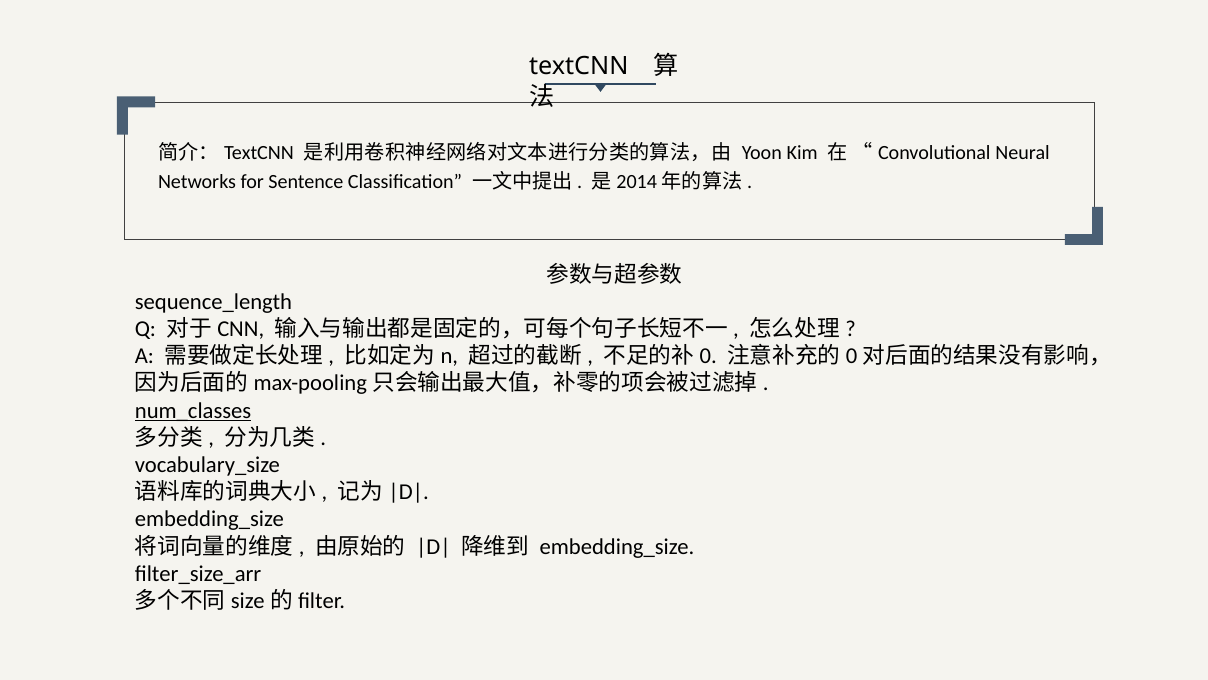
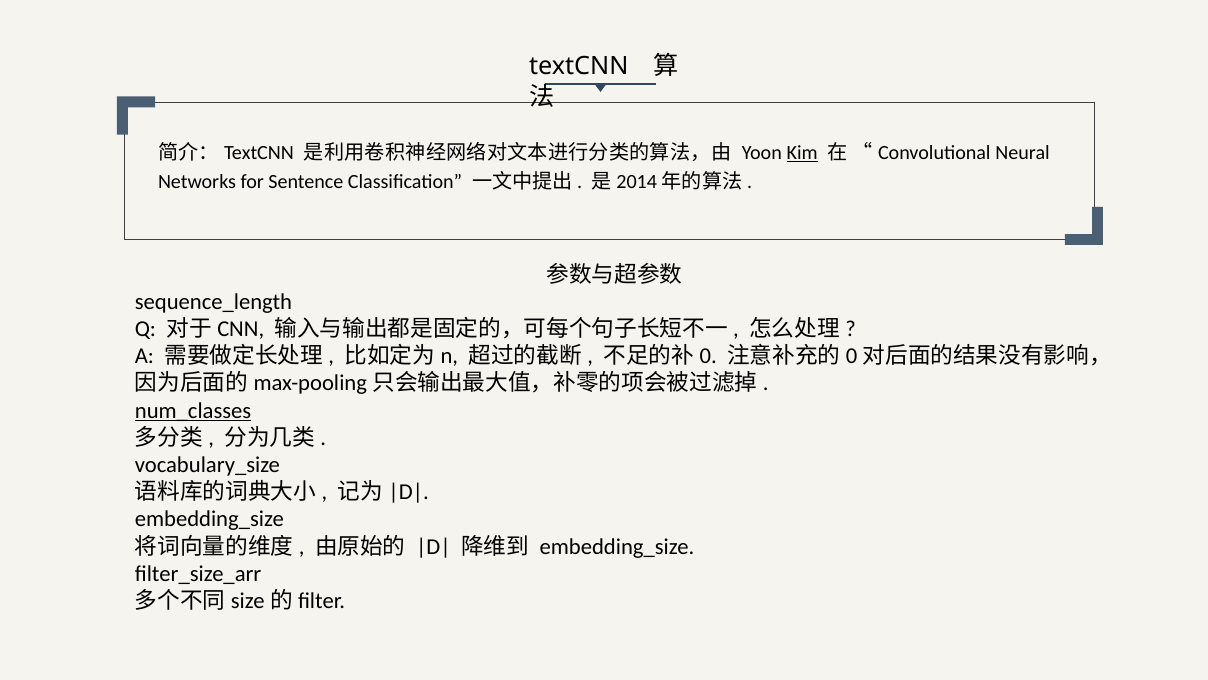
Kim underline: none -> present
